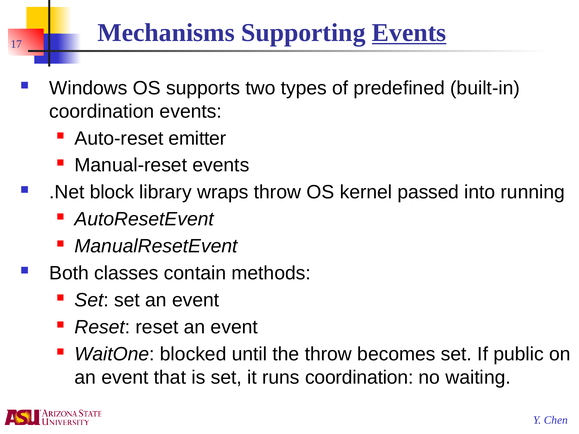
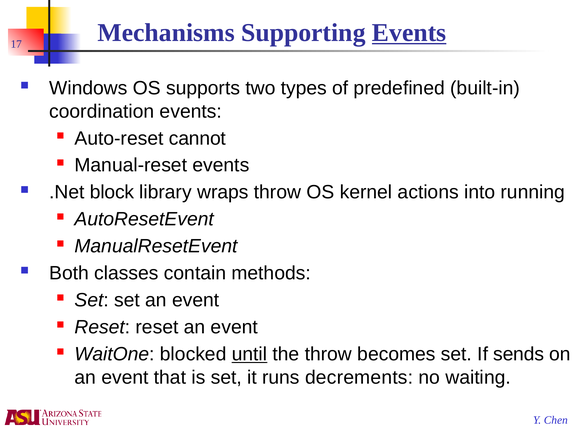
emitter: emitter -> cannot
passed: passed -> actions
until underline: none -> present
public: public -> sends
runs coordination: coordination -> decrements
